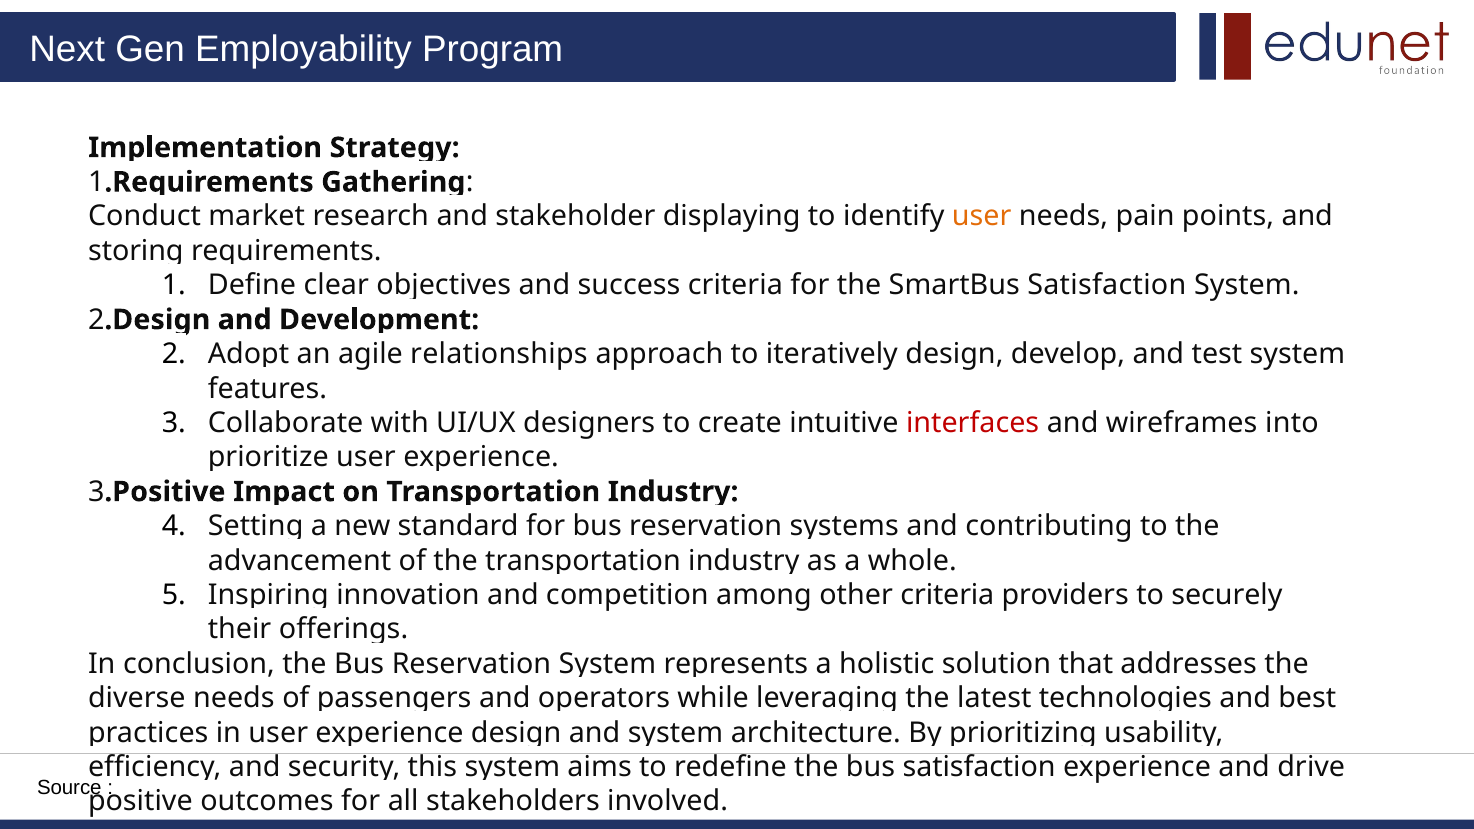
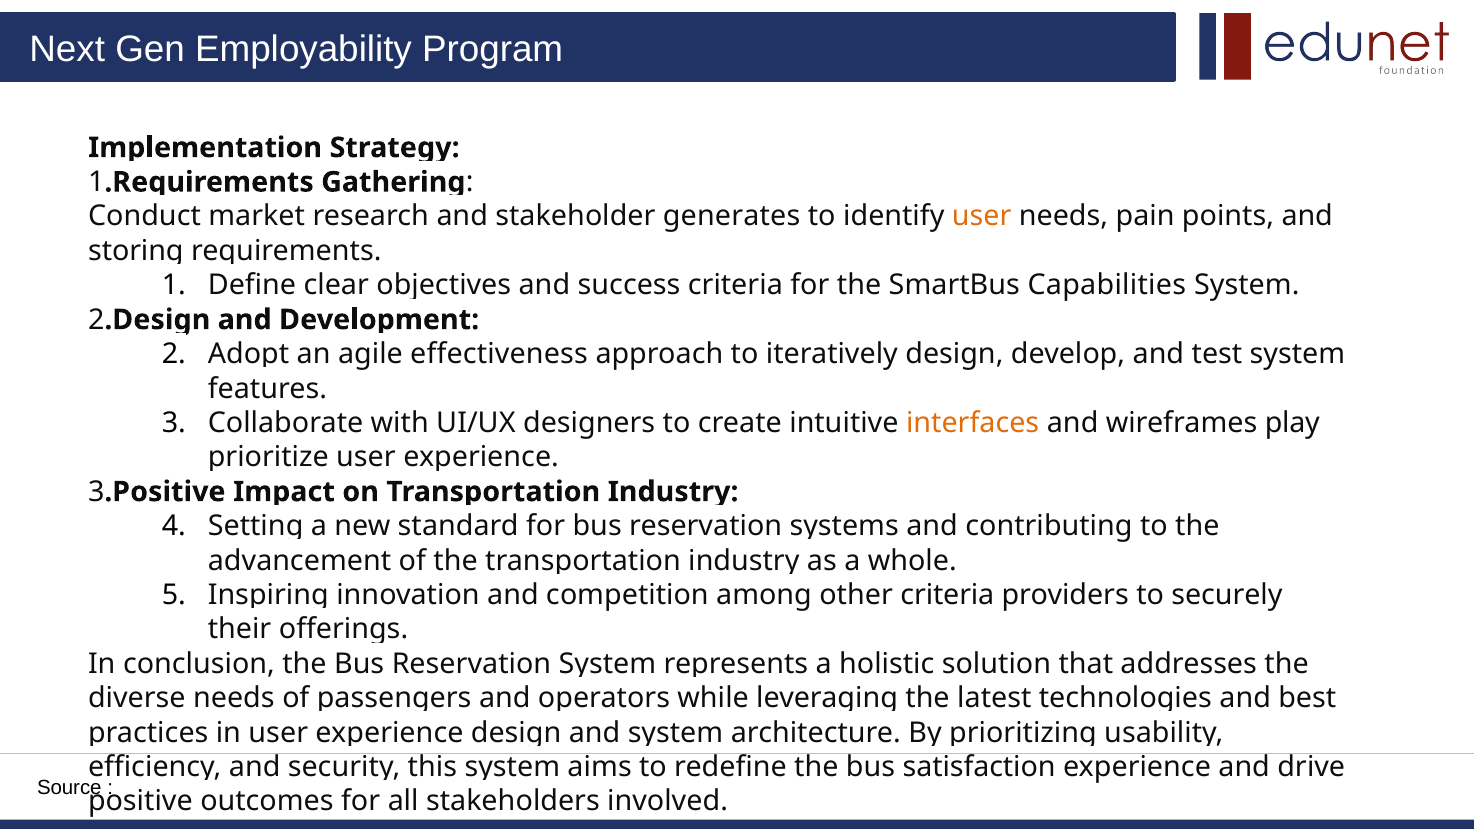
displaying: displaying -> generates
SmartBus Satisfaction: Satisfaction -> Capabilities
relationships: relationships -> effectiveness
interfaces colour: red -> orange
into: into -> play
